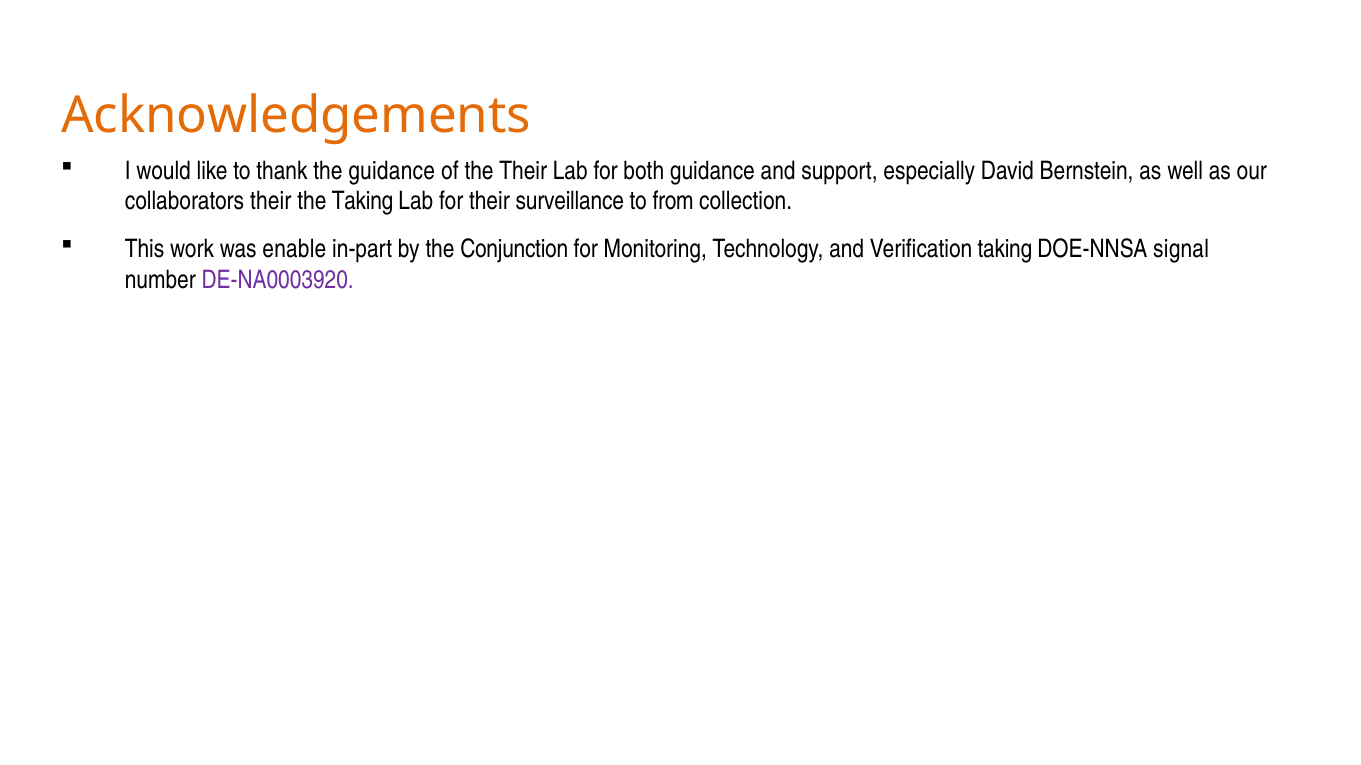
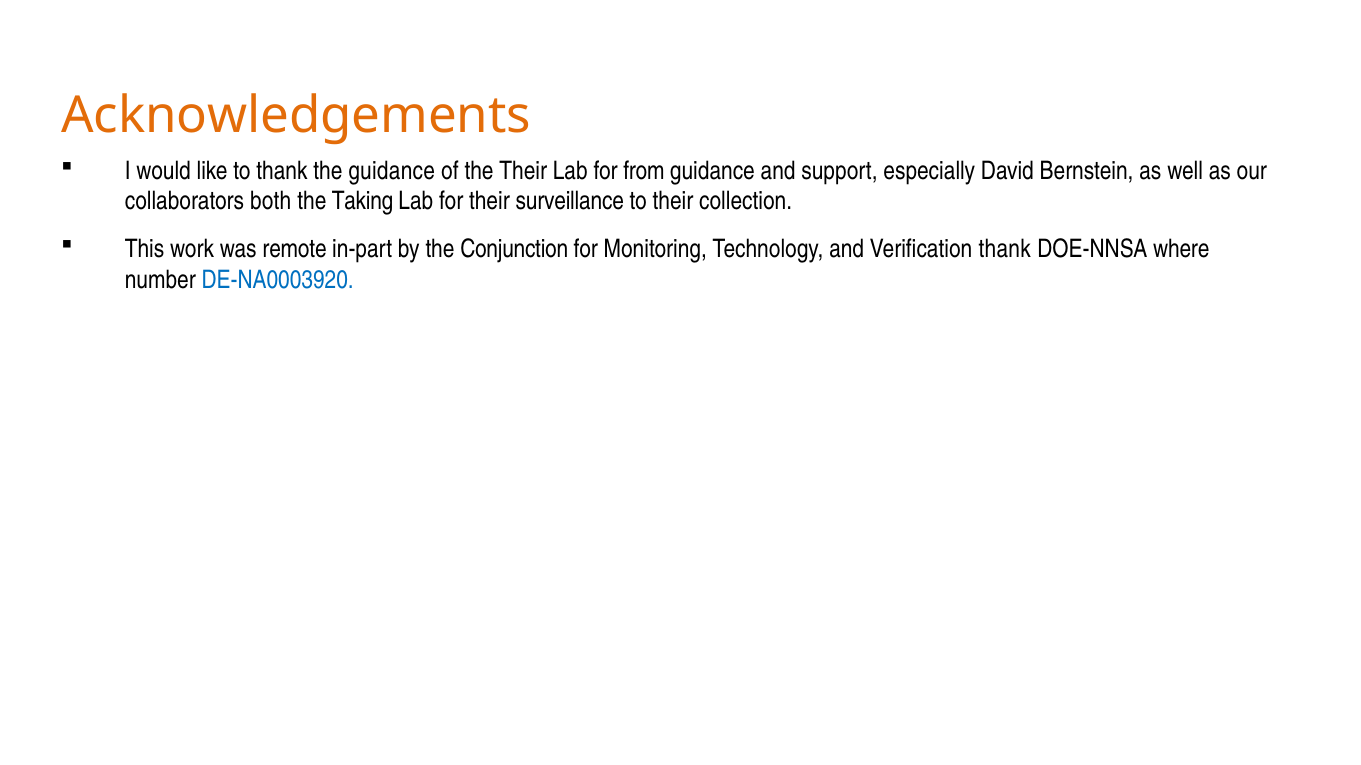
both: both -> from
collaborators their: their -> both
to from: from -> their
enable: enable -> remote
Verification taking: taking -> thank
signal: signal -> where
DE-NA0003920 colour: purple -> blue
